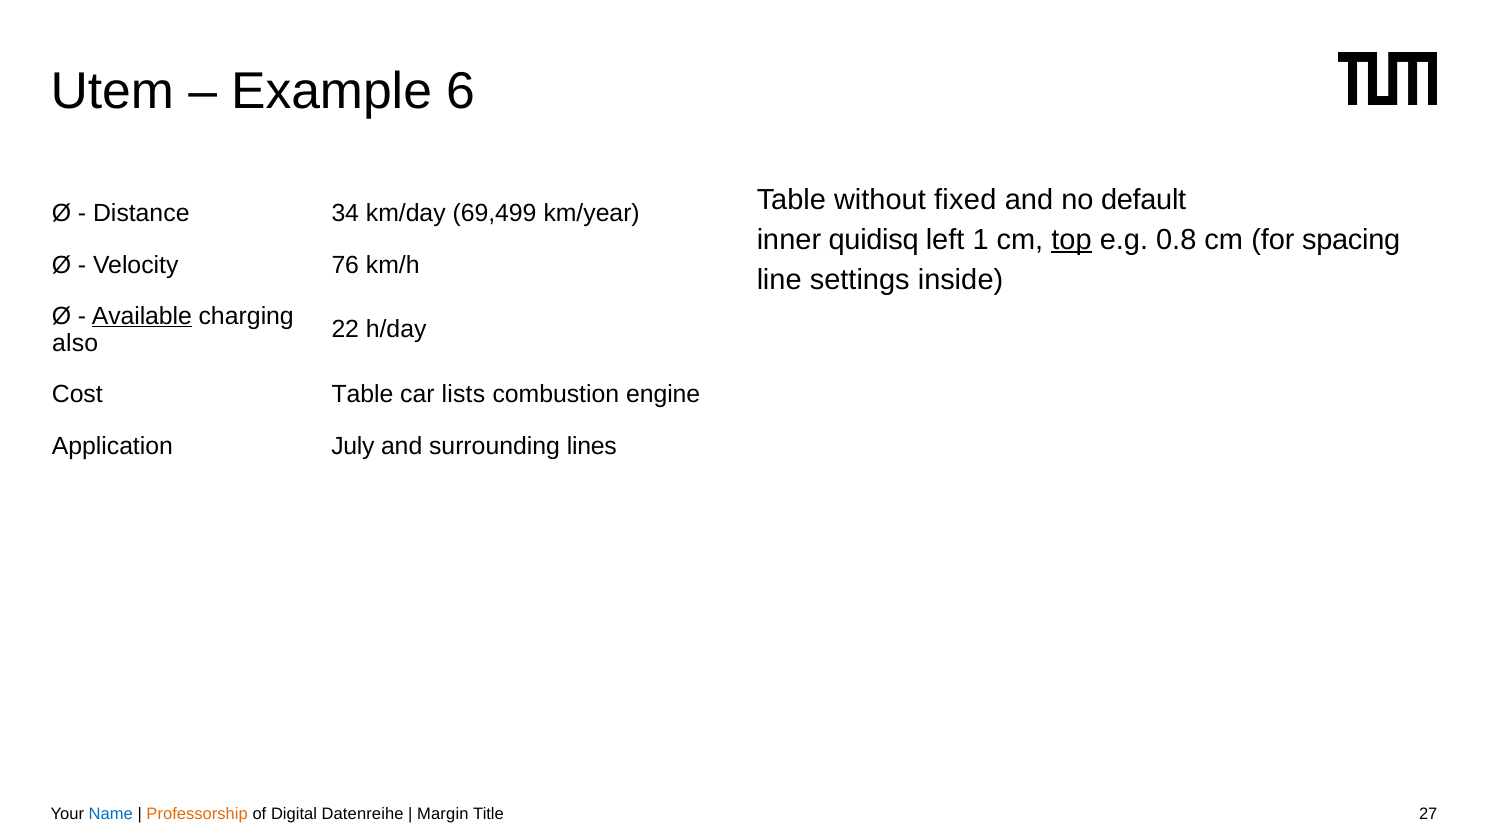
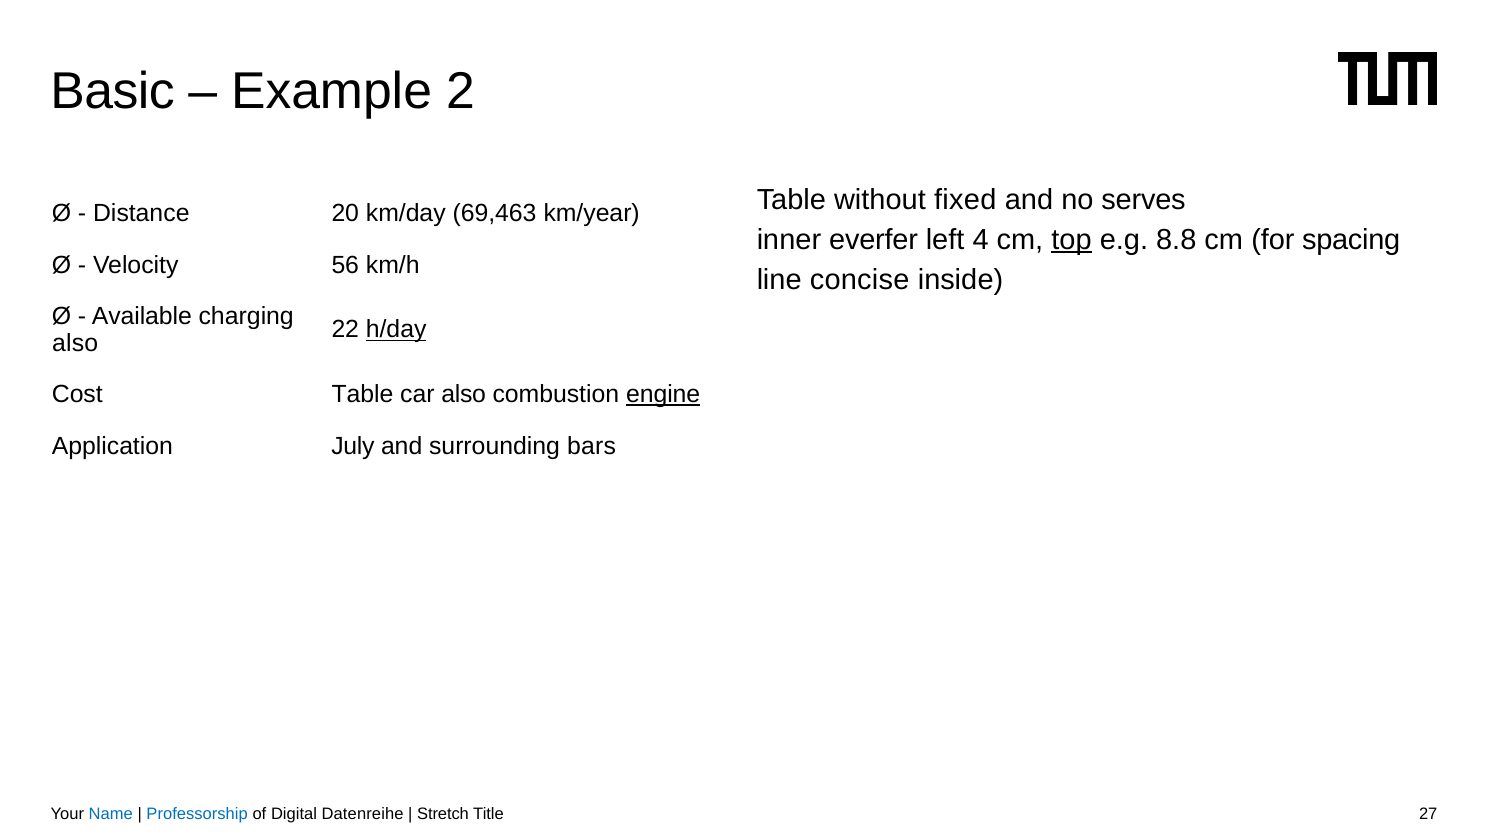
Utem: Utem -> Basic
6: 6 -> 2
default: default -> serves
34: 34 -> 20
69,499: 69,499 -> 69,463
quidisq: quidisq -> everfer
1: 1 -> 4
0.8: 0.8 -> 8.8
76: 76 -> 56
settings: settings -> concise
Available underline: present -> none
h/day underline: none -> present
car lists: lists -> also
engine underline: none -> present
lines: lines -> bars
Professorship colour: orange -> blue
Margin: Margin -> Stretch
